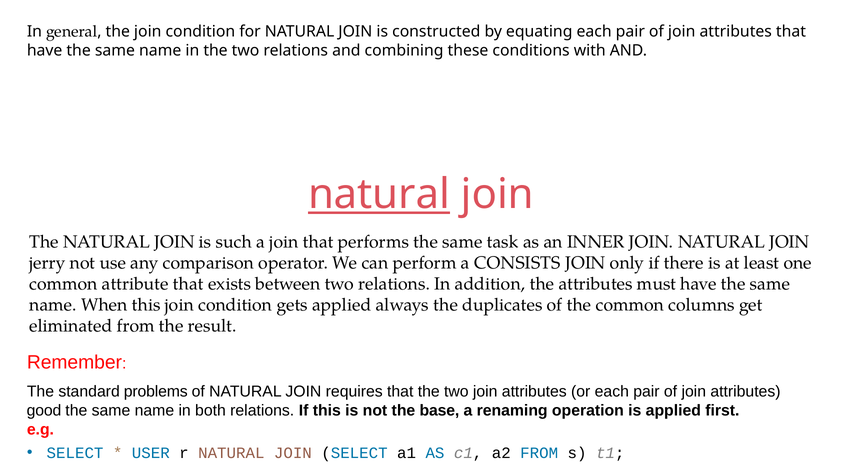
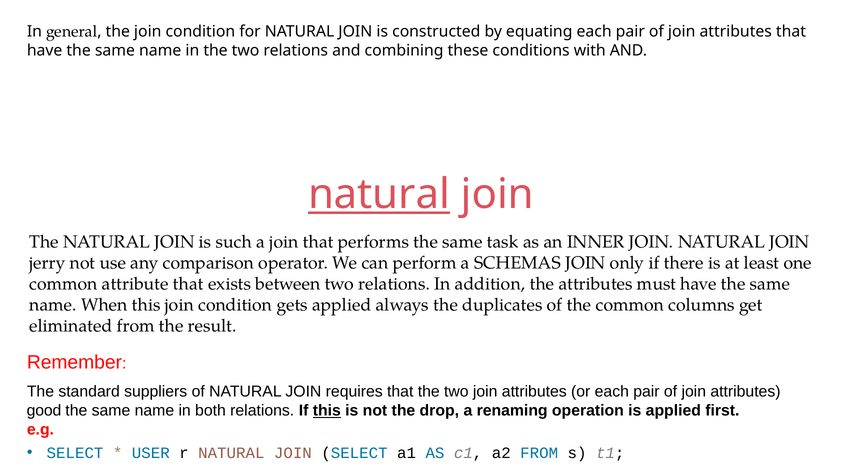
CONSISTS: CONSISTS -> SCHEMAS
problems: problems -> suppliers
this at (327, 410) underline: none -> present
base: base -> drop
